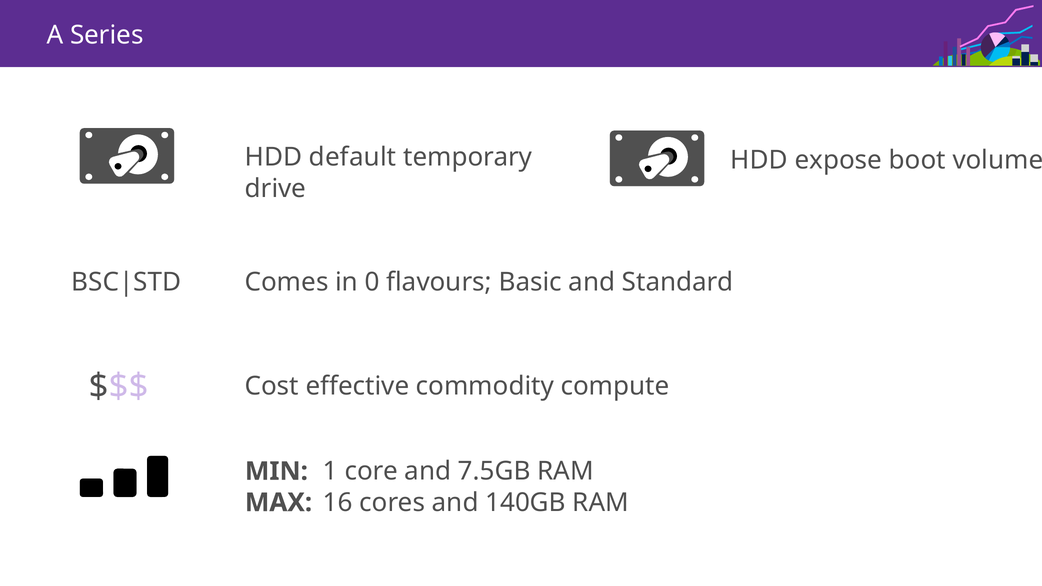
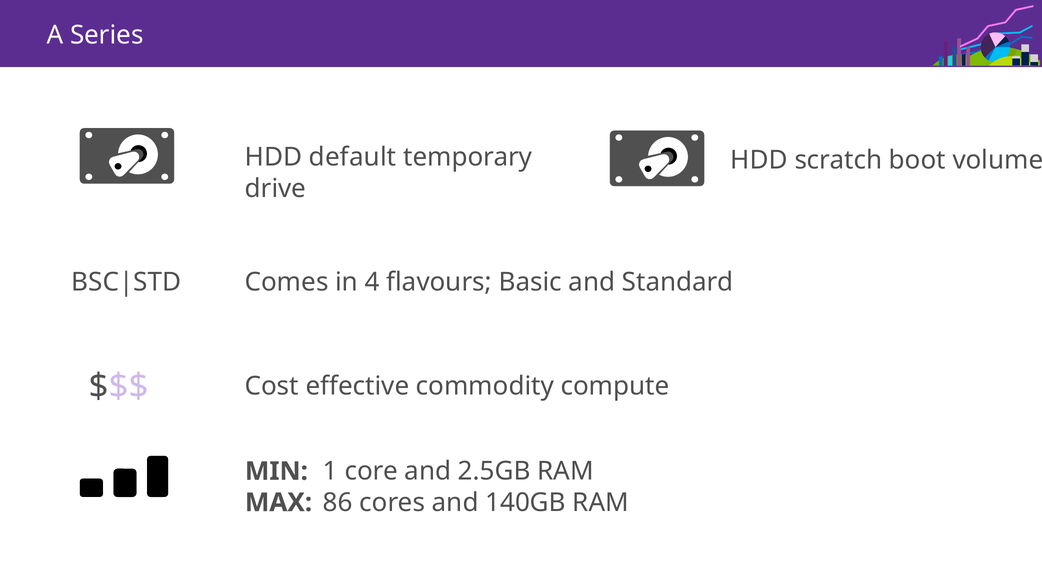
expose: expose -> scratch
0: 0 -> 4
7.5GB: 7.5GB -> 2.5GB
16: 16 -> 86
